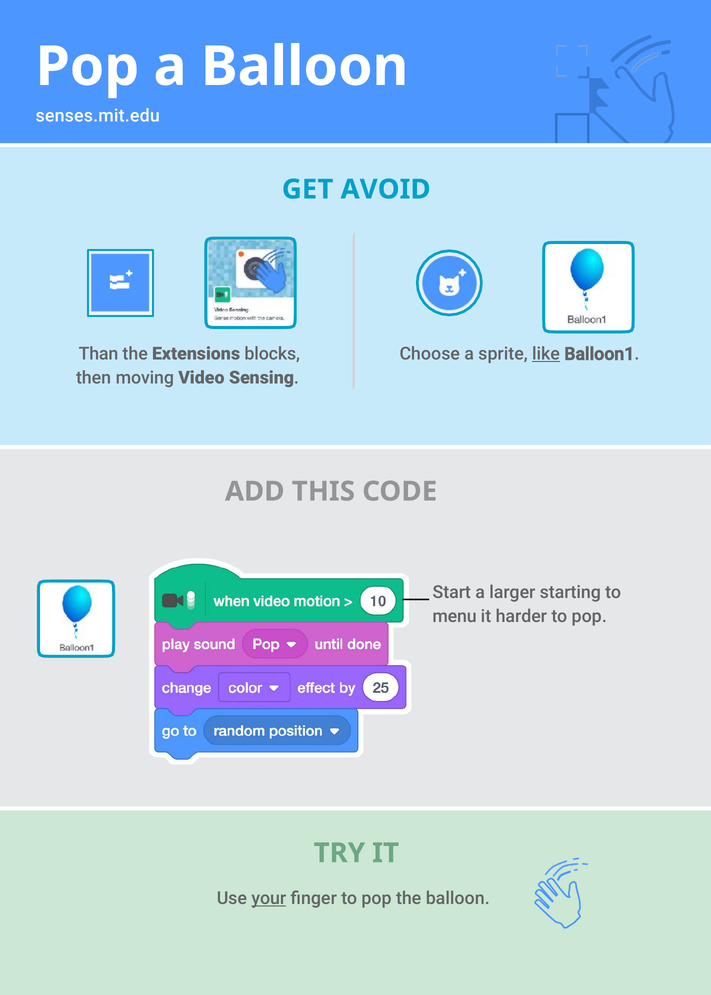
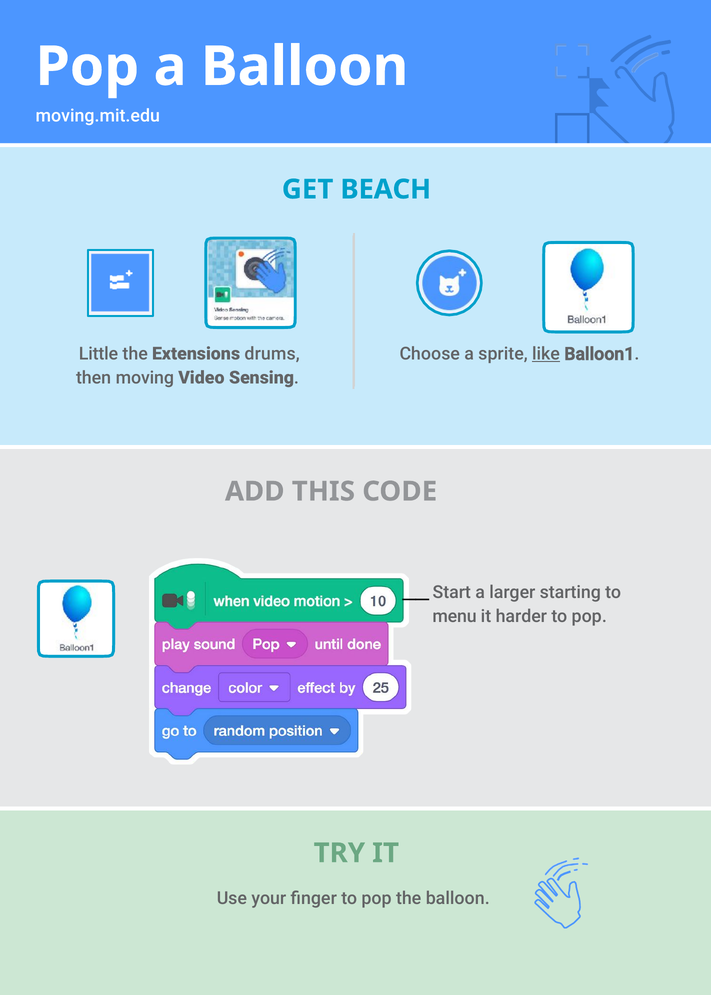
senses.mit.edu: senses.mit.edu -> moving.mit.edu
AVOID: AVOID -> BEACH
Than: Than -> Little
blocks: blocks -> drums
your underline: present -> none
